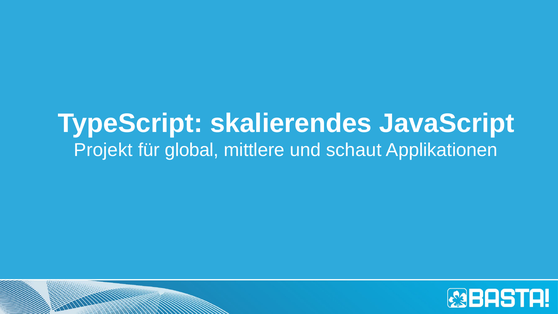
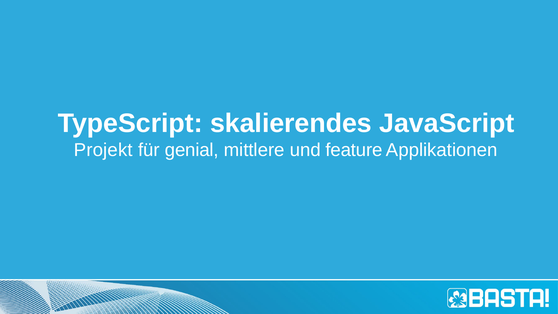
global: global -> genial
schaut: schaut -> feature
